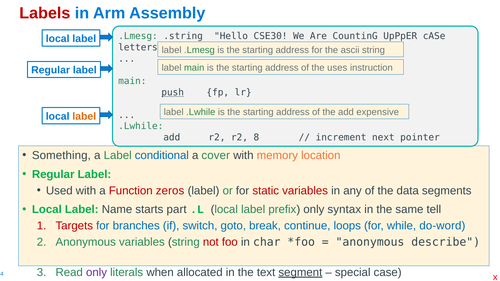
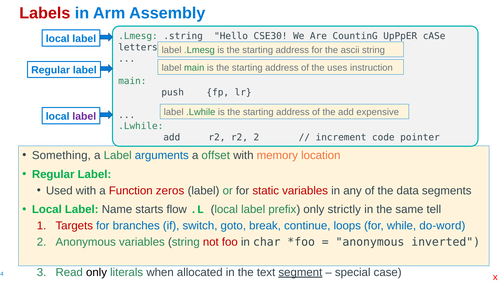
push underline: present -> none
label at (84, 117) colour: orange -> purple
r2 8: 8 -> 2
next: next -> code
conditional: conditional -> arguments
cover: cover -> offset
part: part -> flow
syntax: syntax -> strictly
describe: describe -> inverted
only at (97, 272) colour: purple -> black
